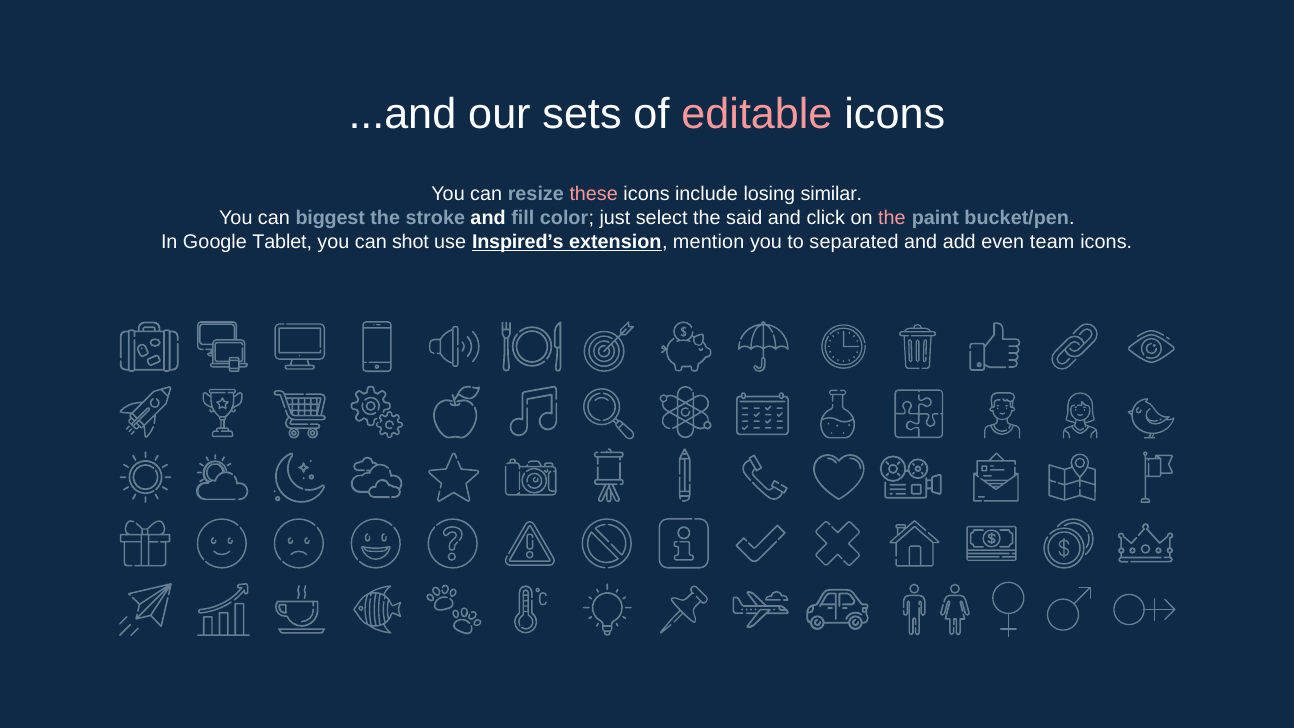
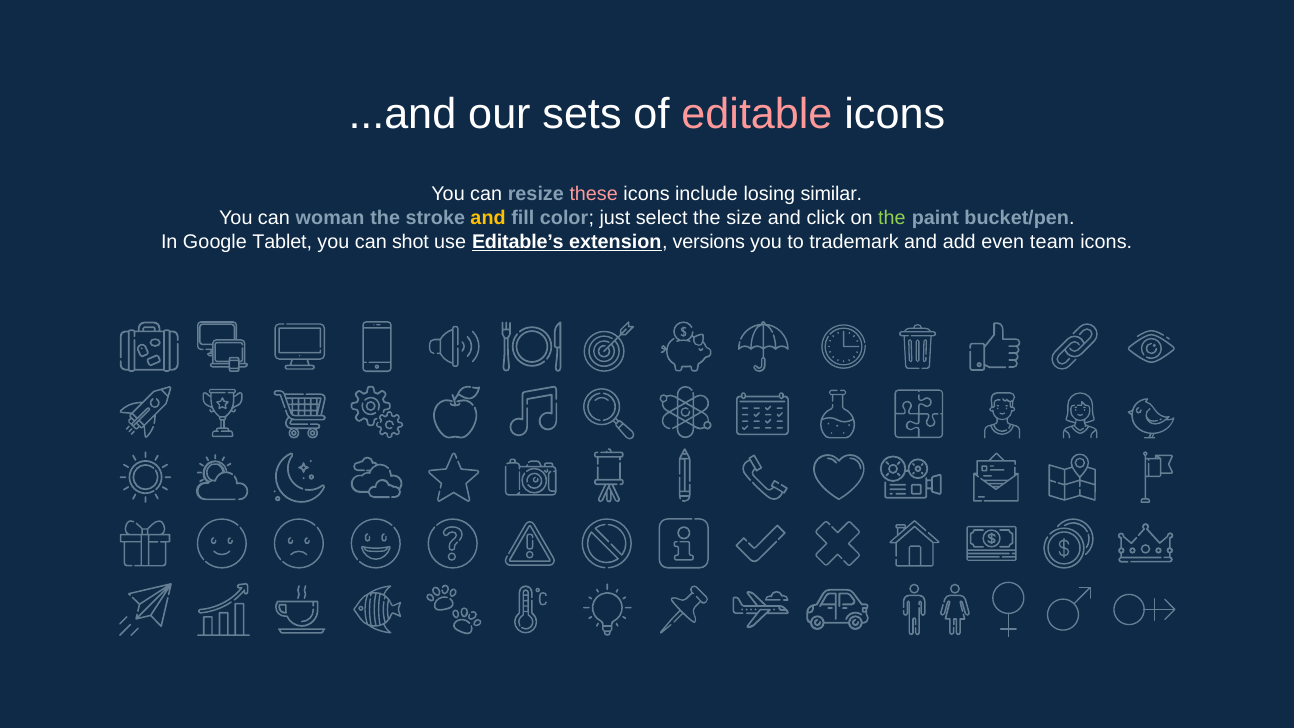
biggest: biggest -> woman
and at (488, 218) colour: white -> yellow
said: said -> size
the at (892, 218) colour: pink -> light green
Inspired’s: Inspired’s -> Editable’s
mention: mention -> versions
separated: separated -> trademark
